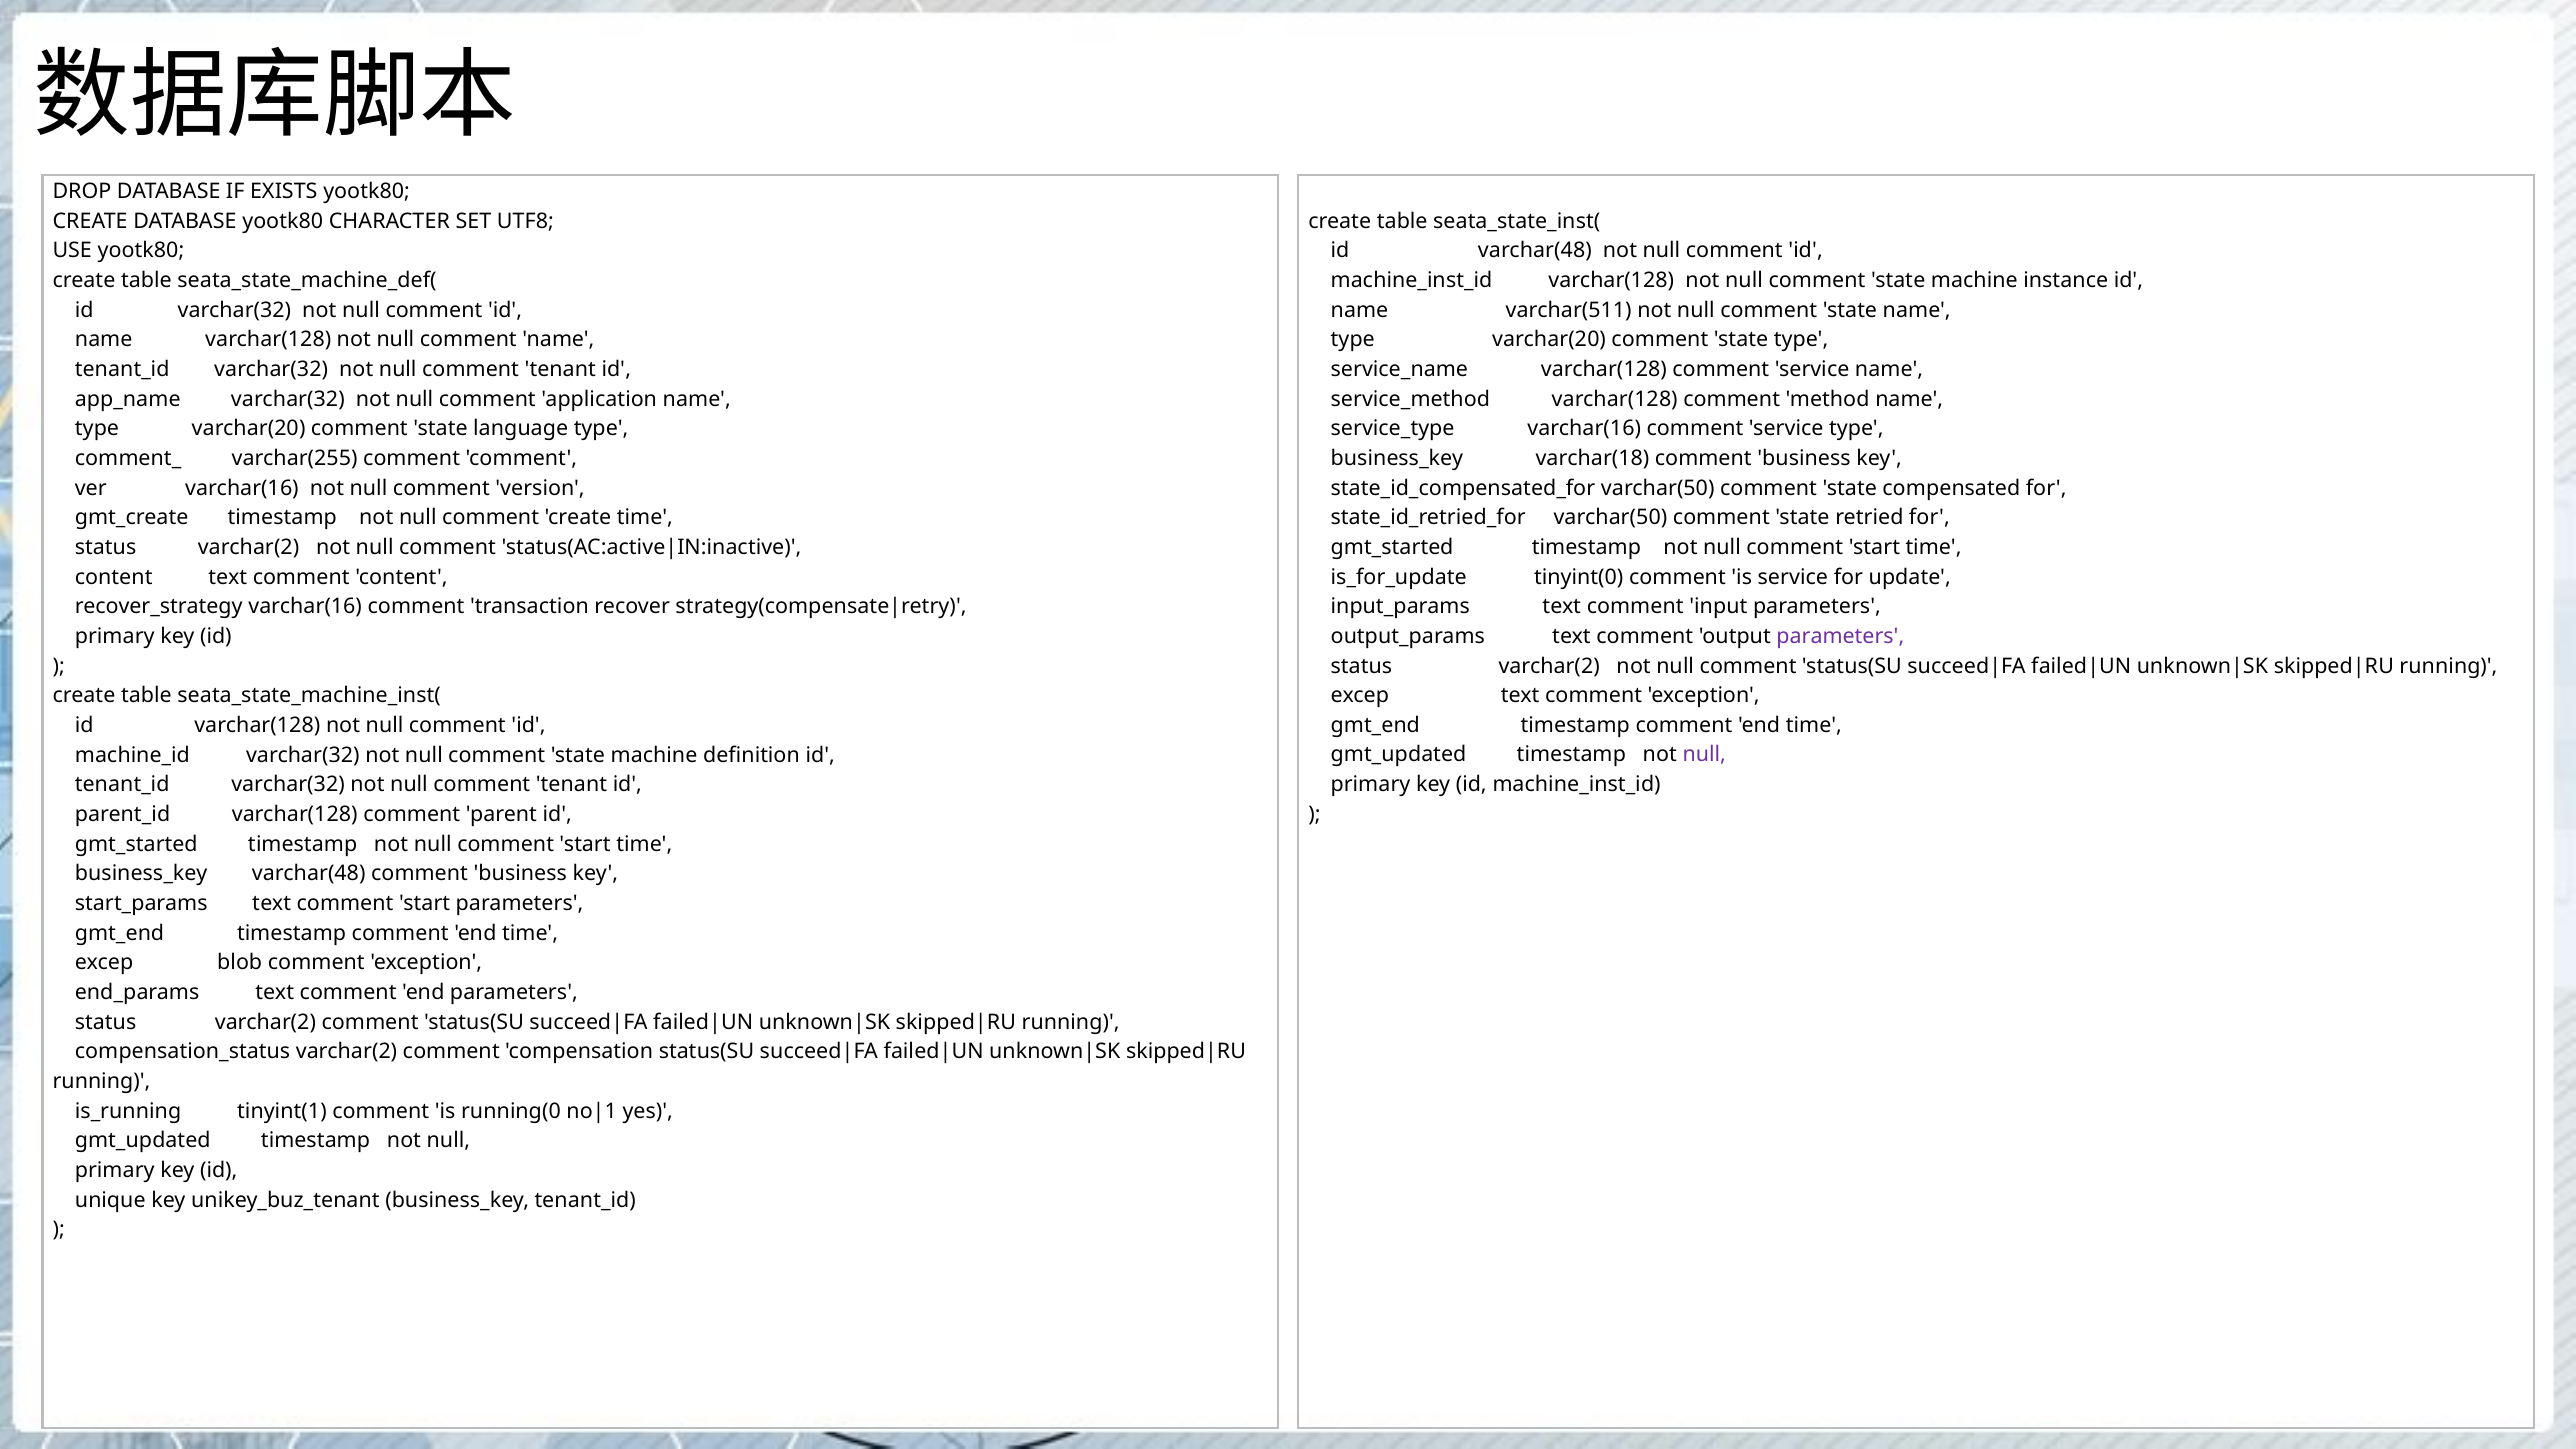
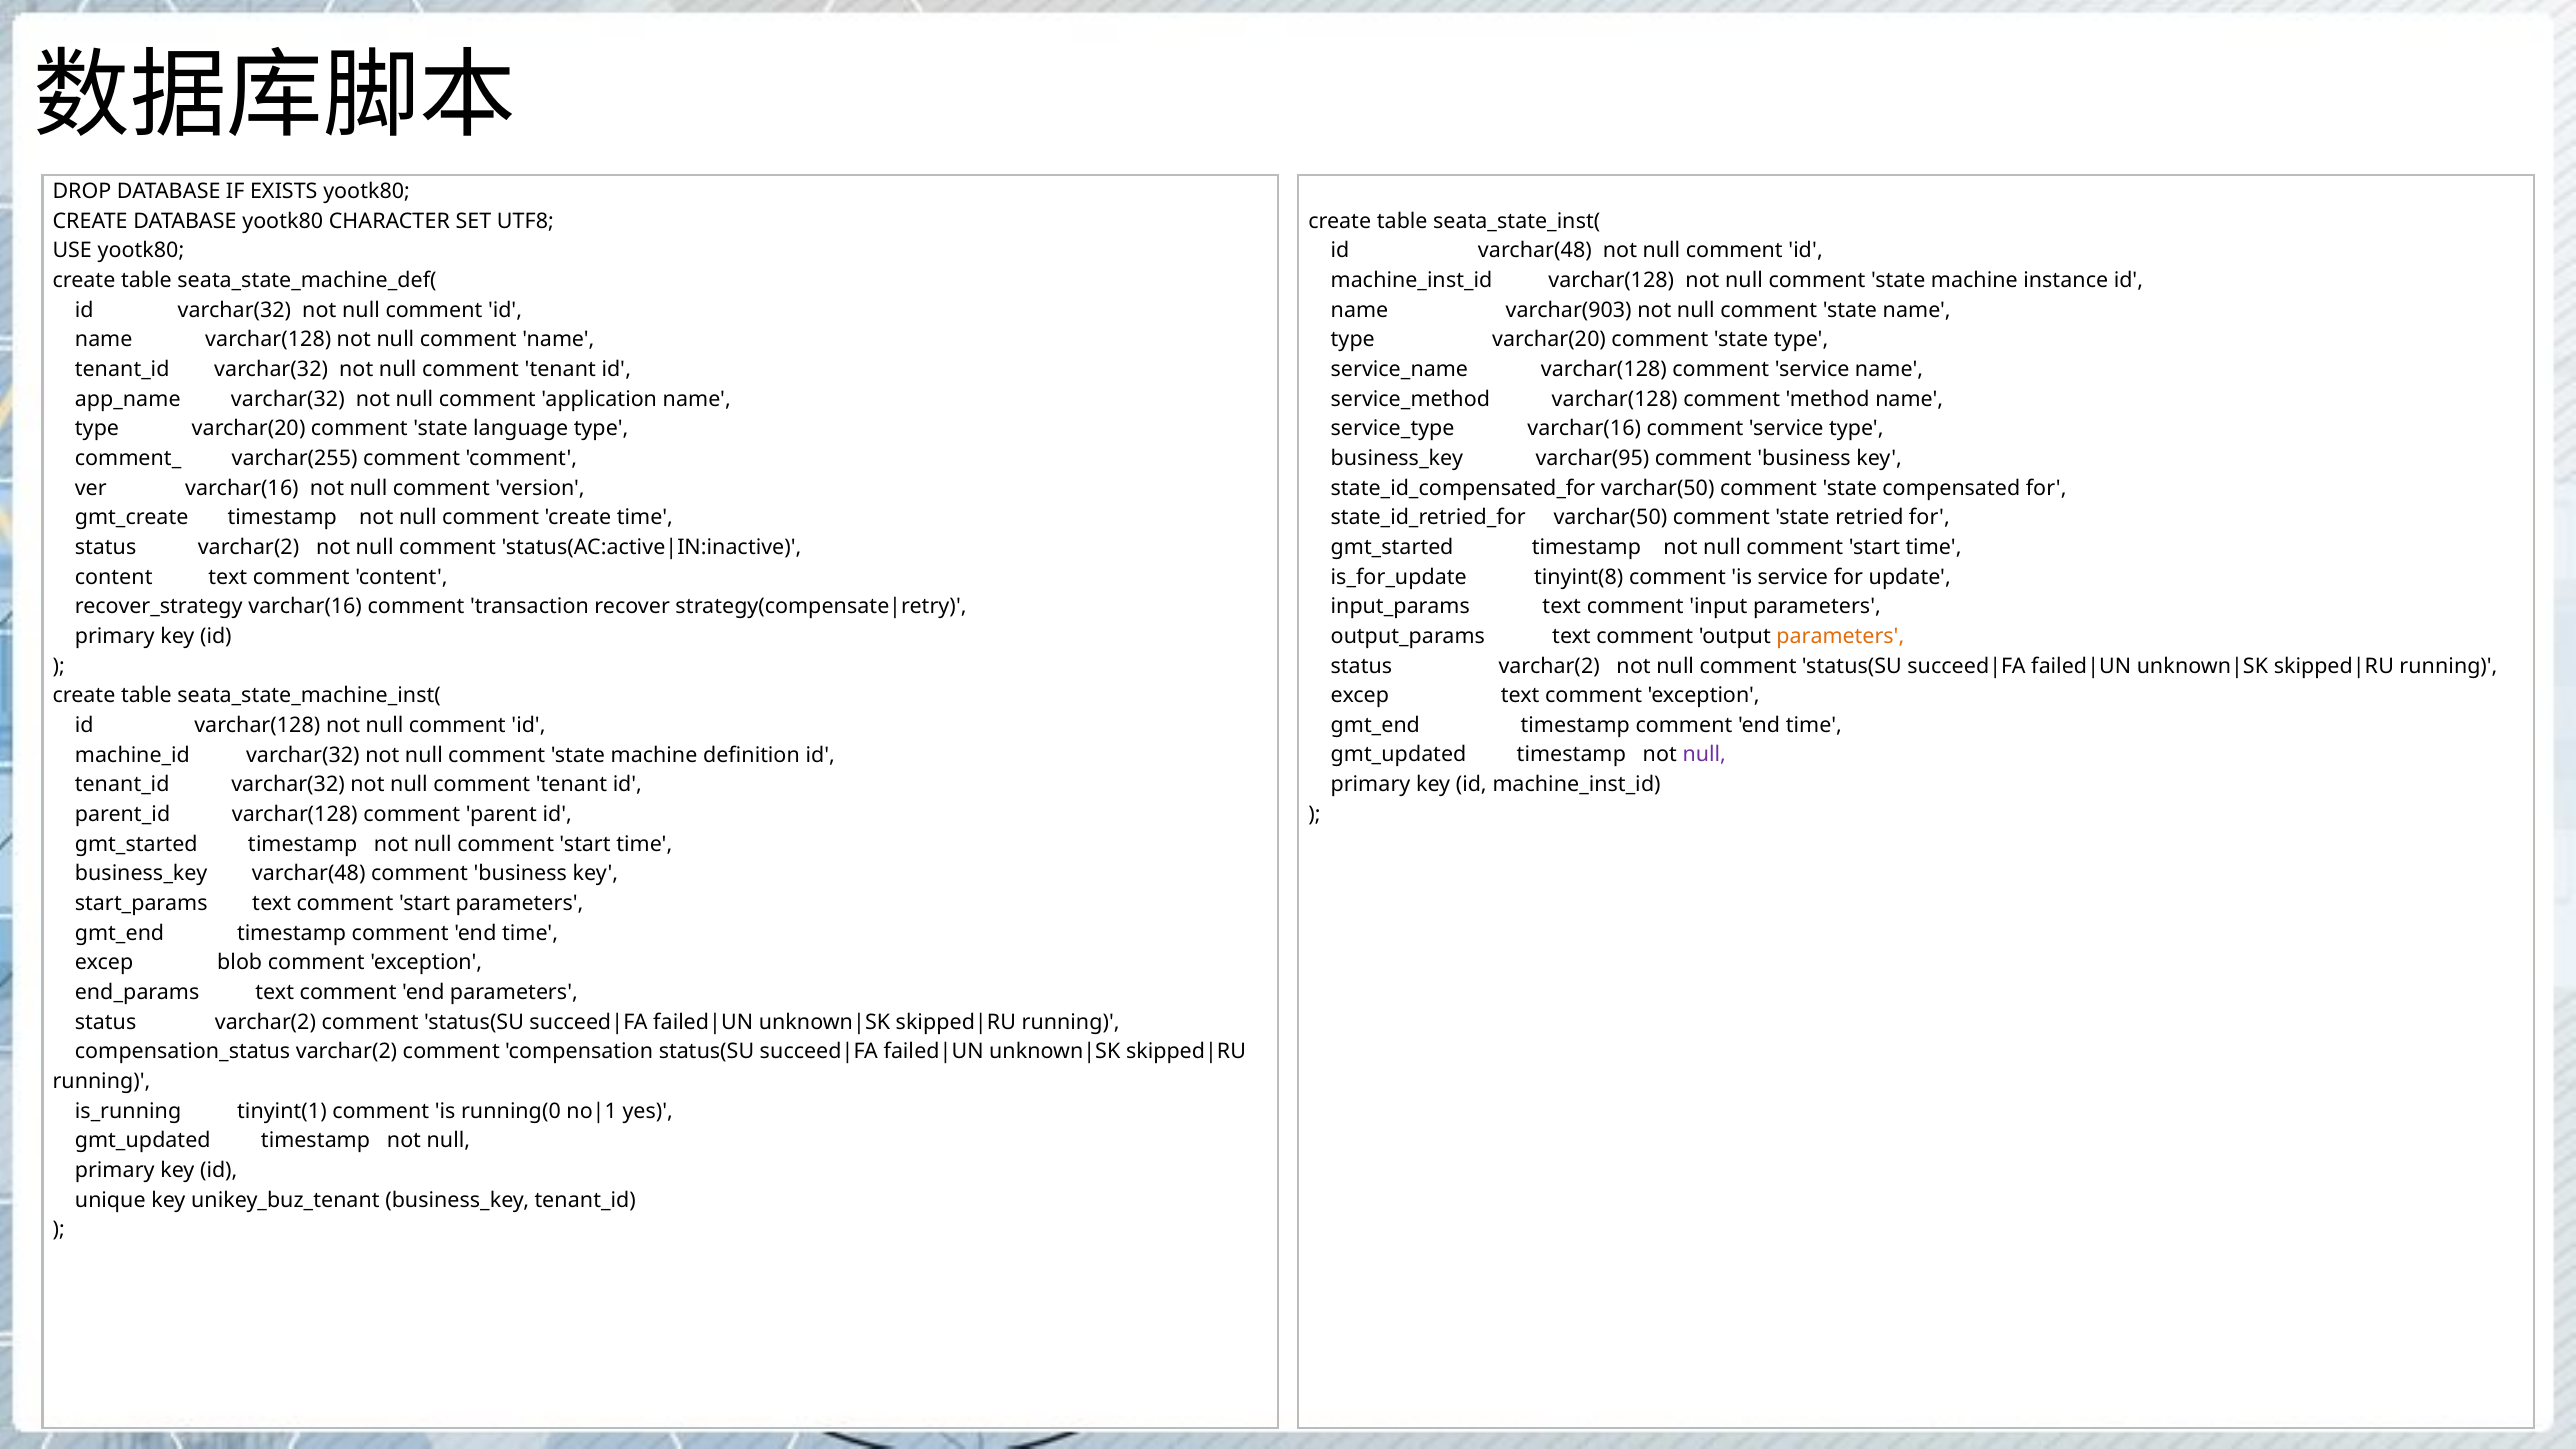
varchar(511: varchar(511 -> varchar(903
varchar(18: varchar(18 -> varchar(95
tinyint(0: tinyint(0 -> tinyint(8
parameters at (1840, 636) colour: purple -> orange
